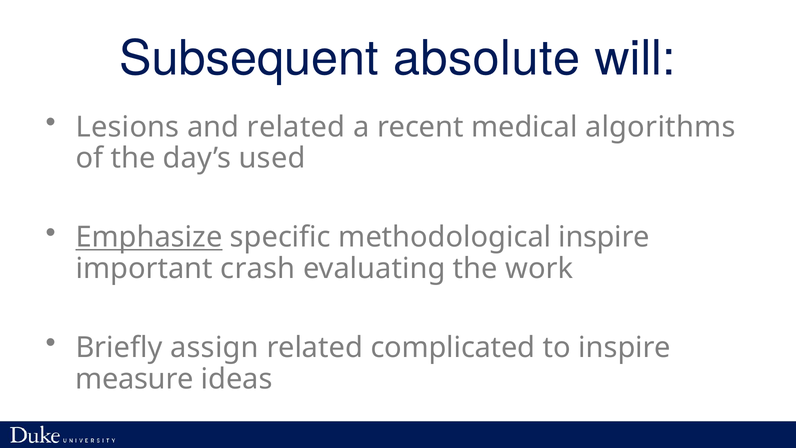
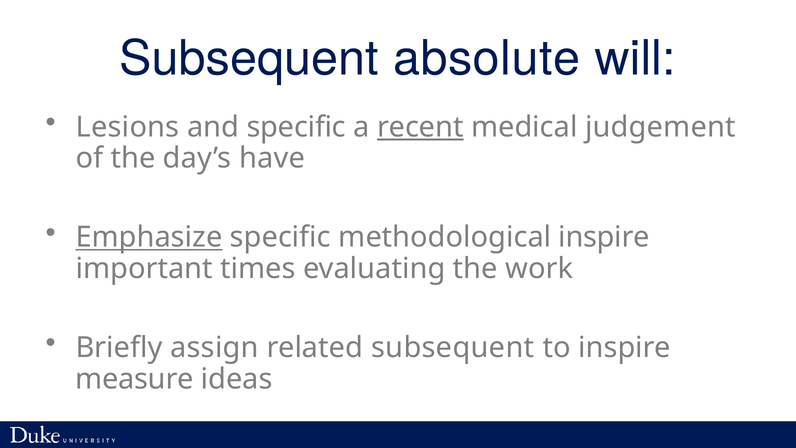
and related: related -> specific
recent underline: none -> present
algorithms: algorithms -> judgement
used: used -> have
crash: crash -> times
related complicated: complicated -> subsequent
